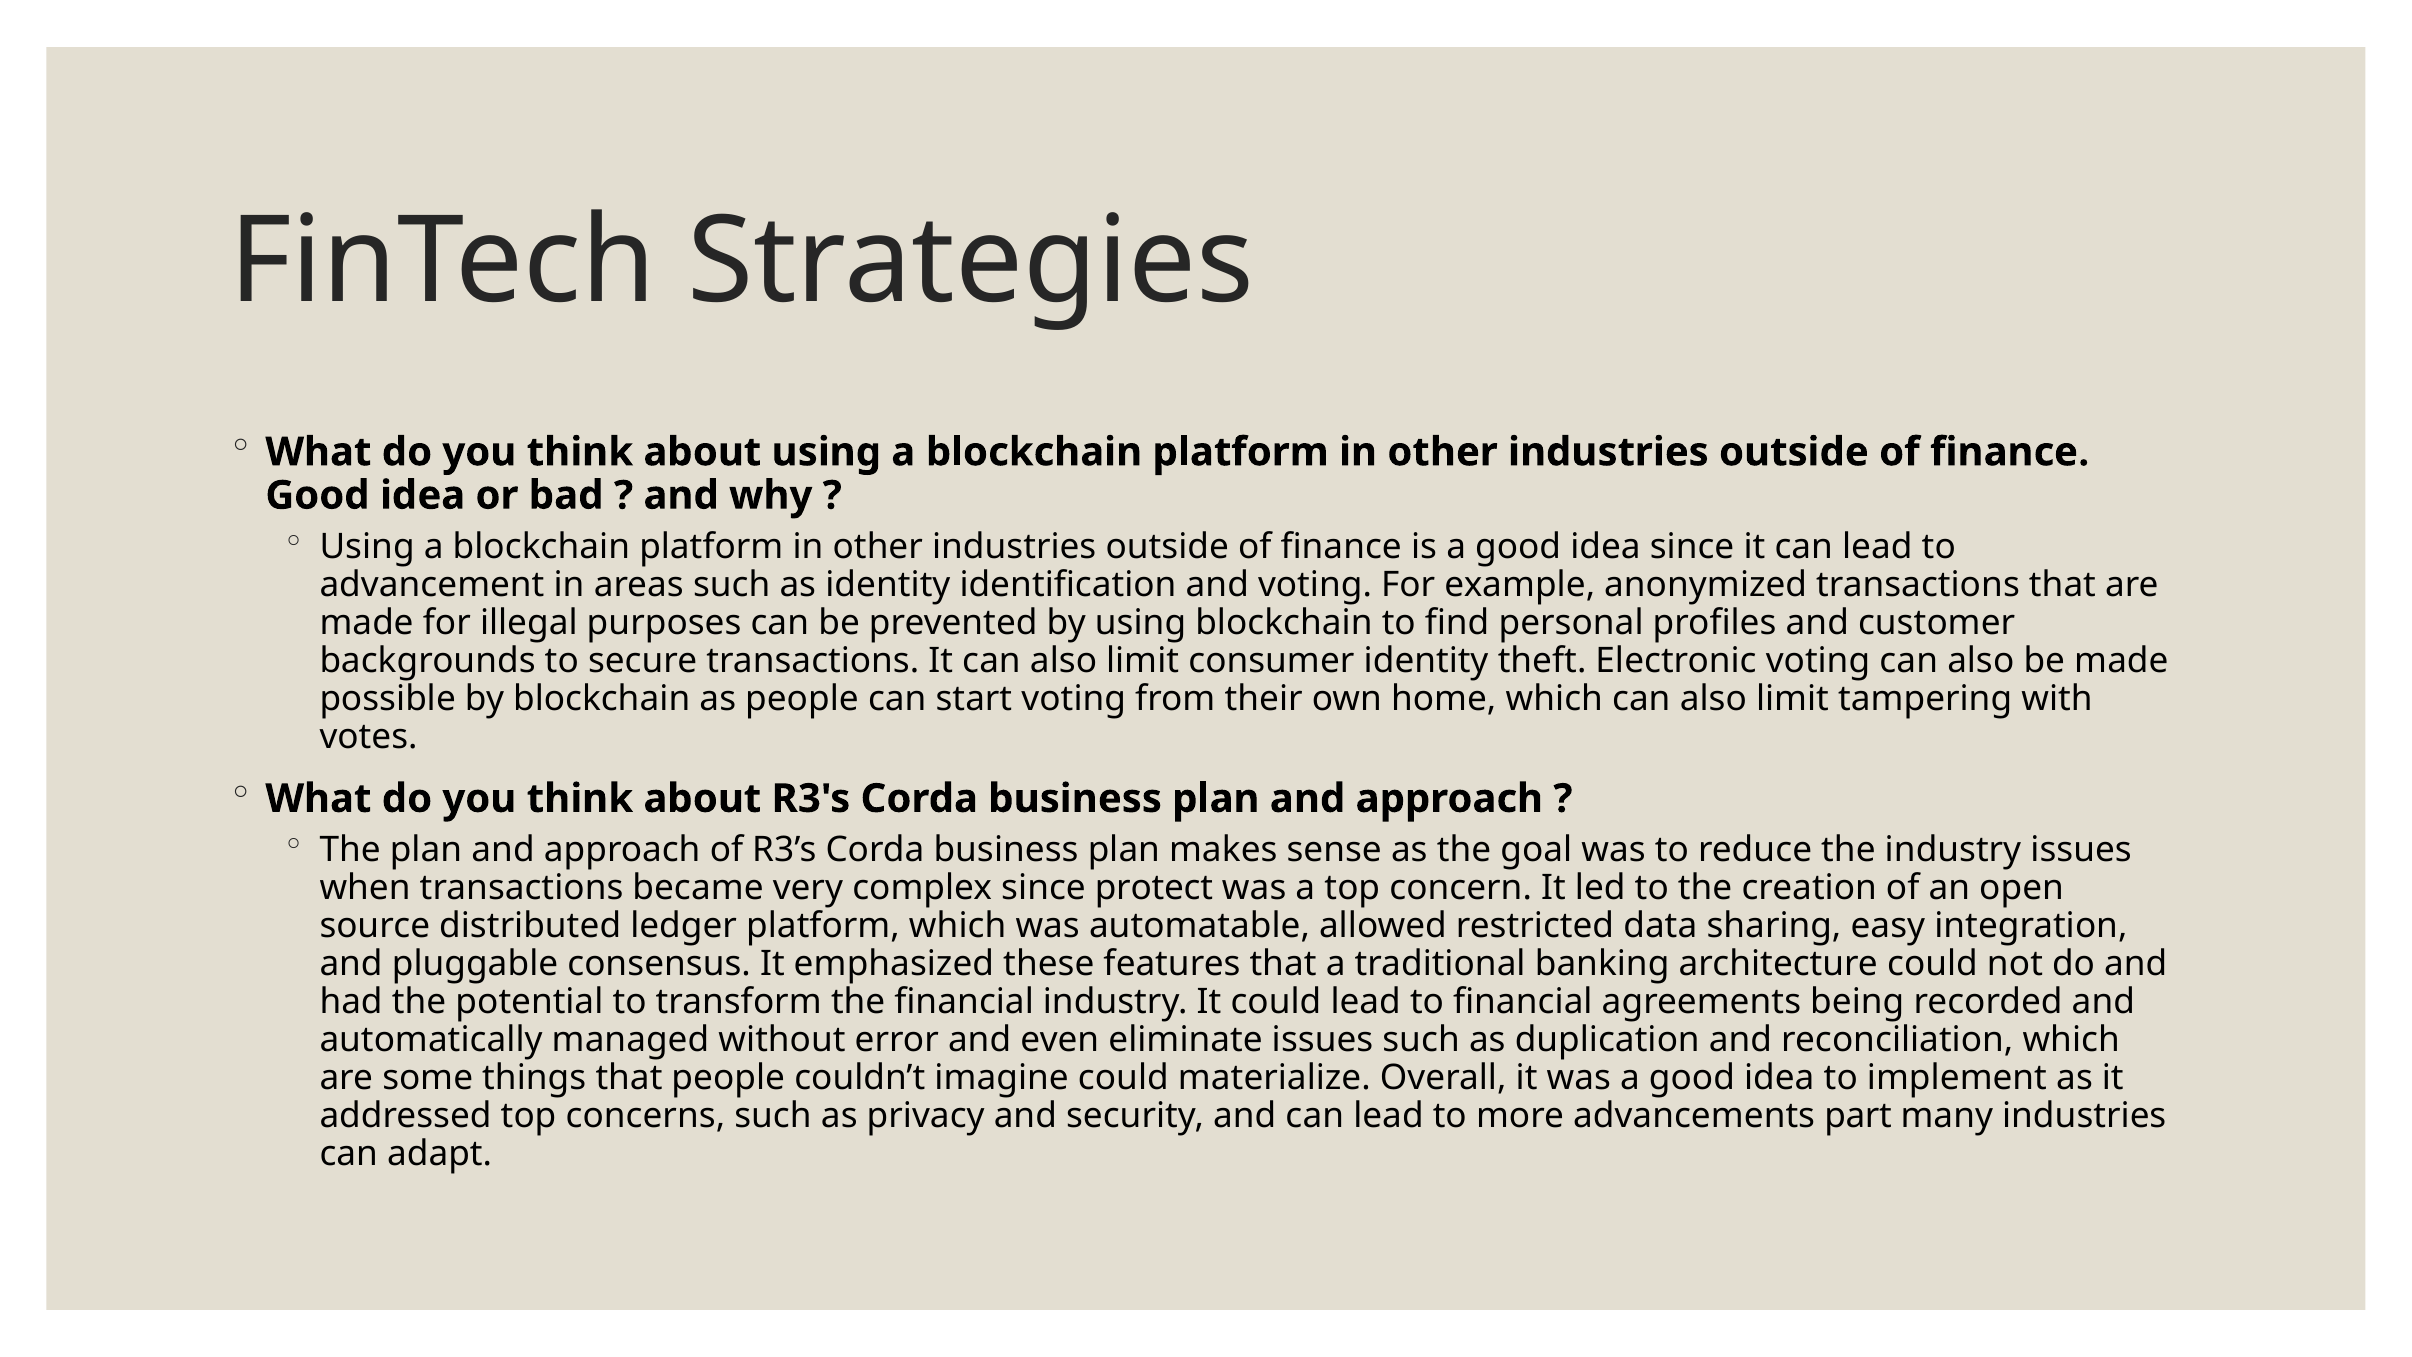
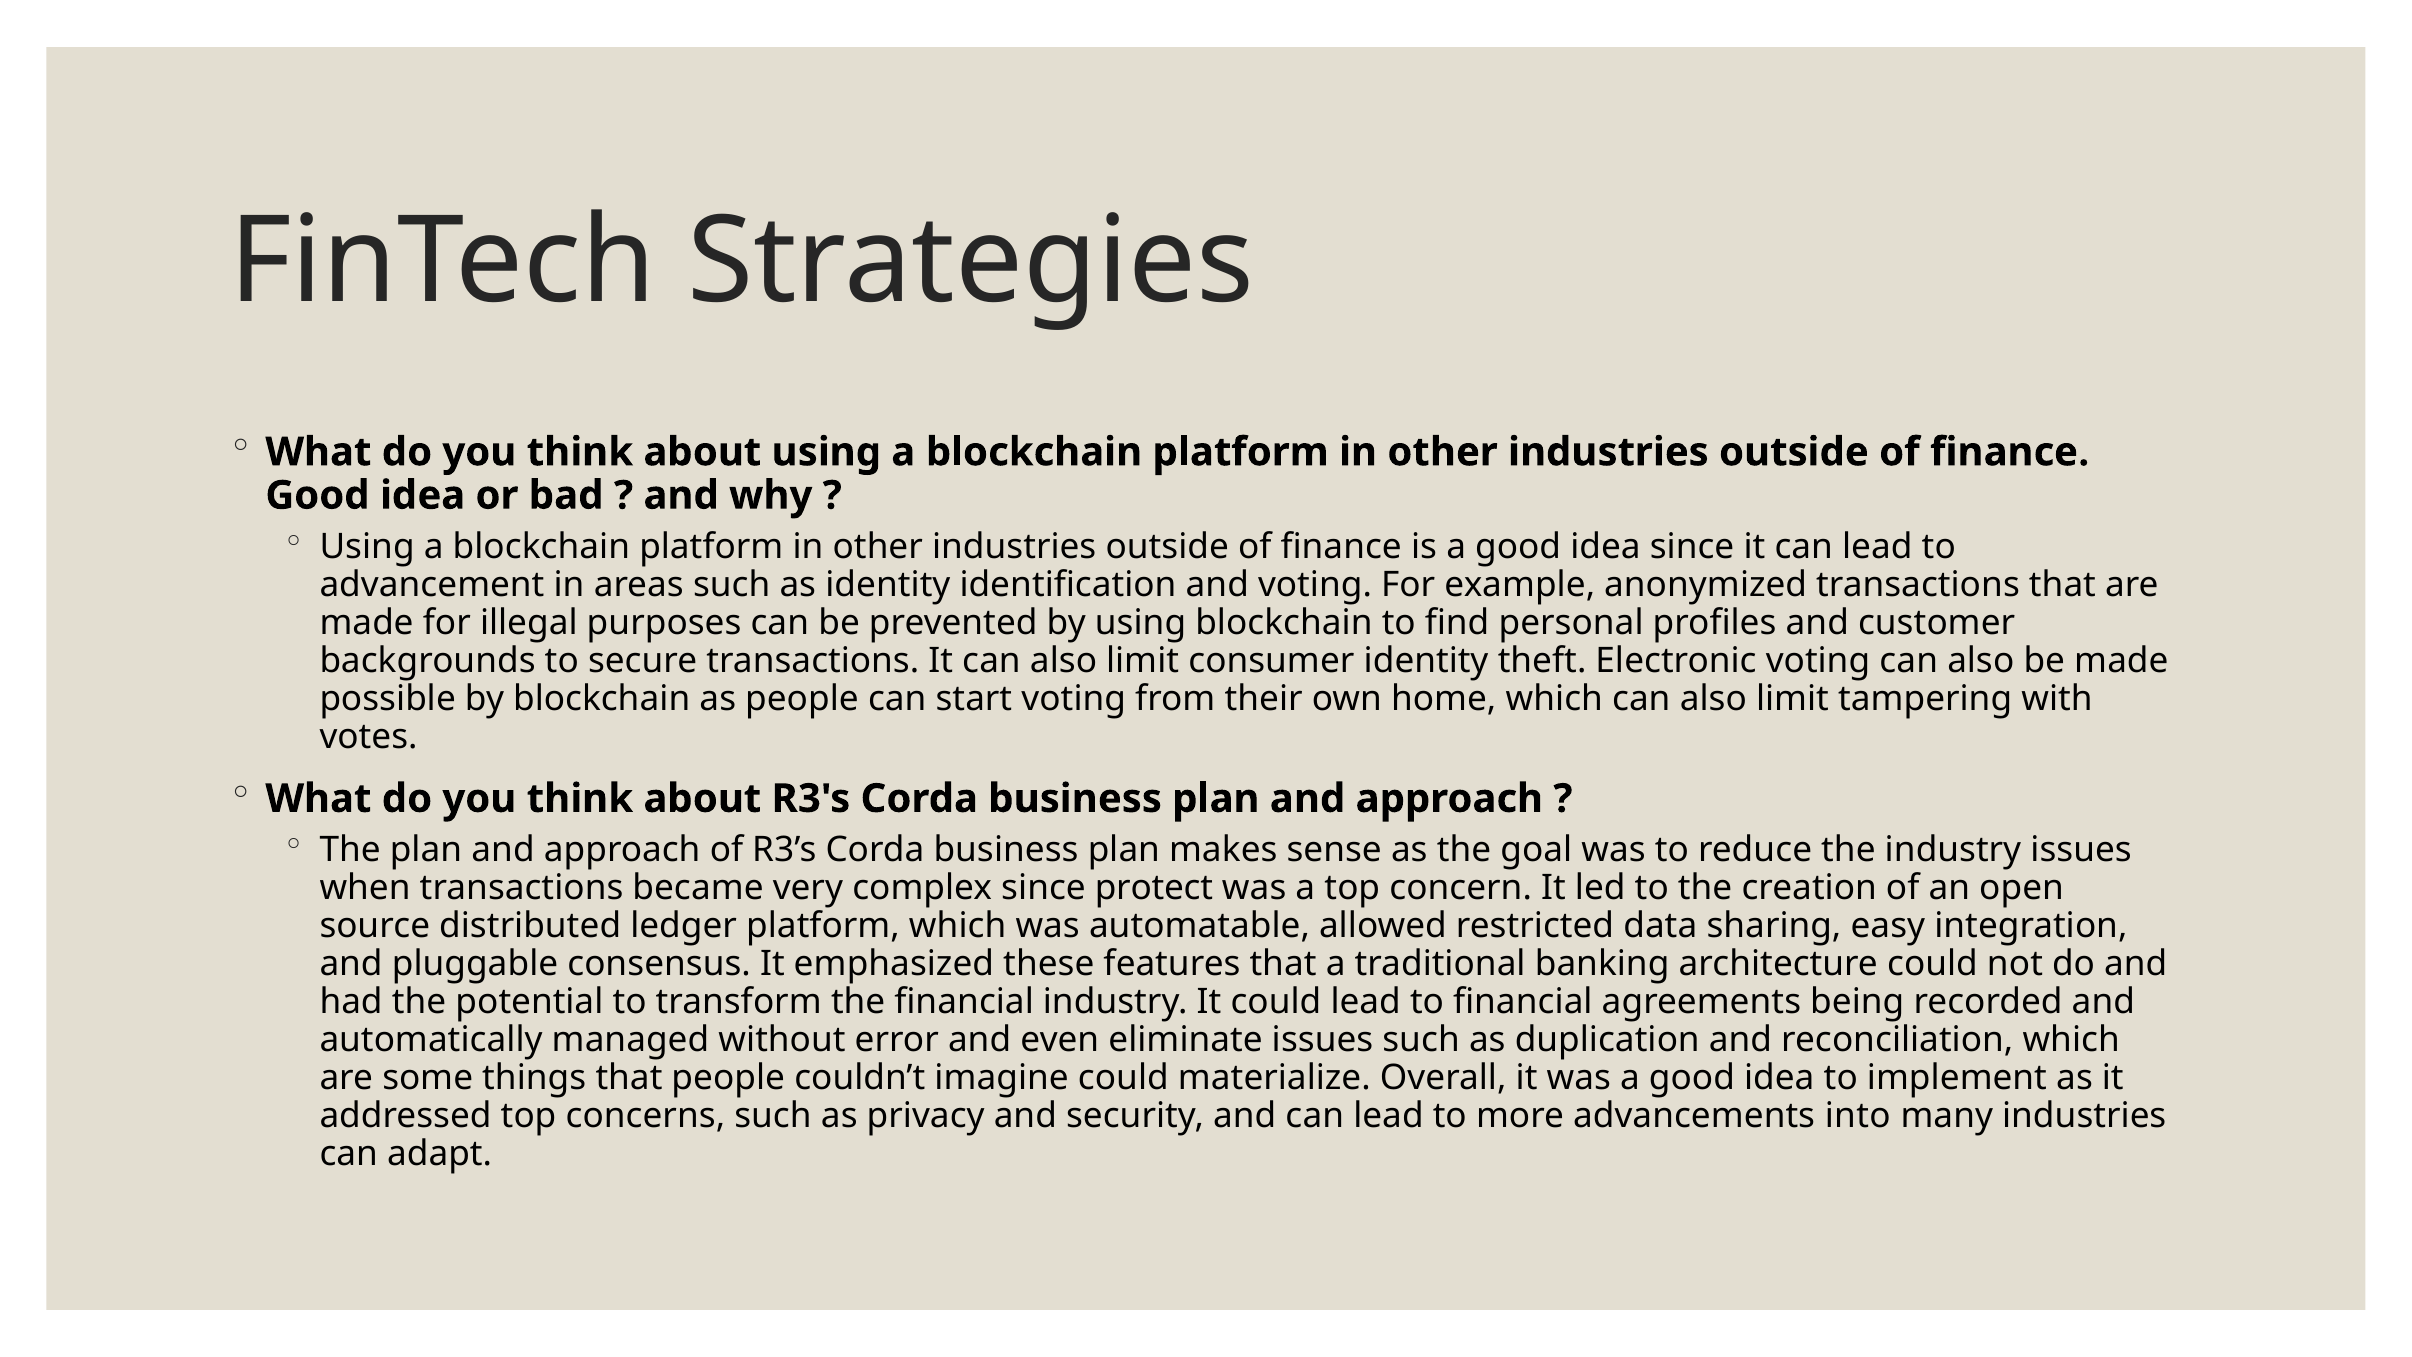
part: part -> into
